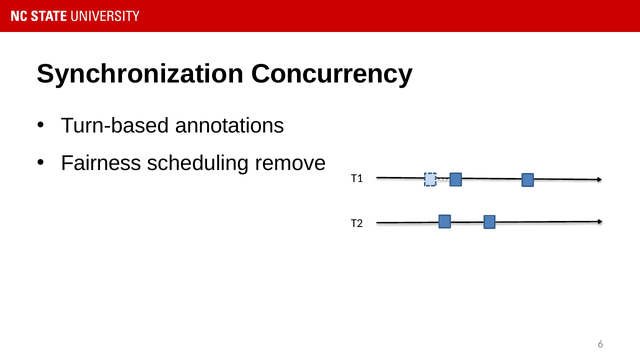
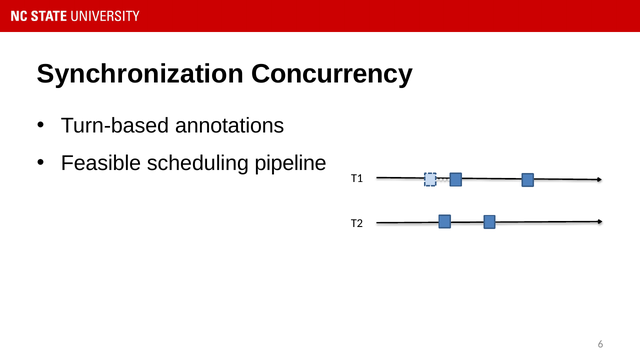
Fairness: Fairness -> Feasible
remove: remove -> pipeline
